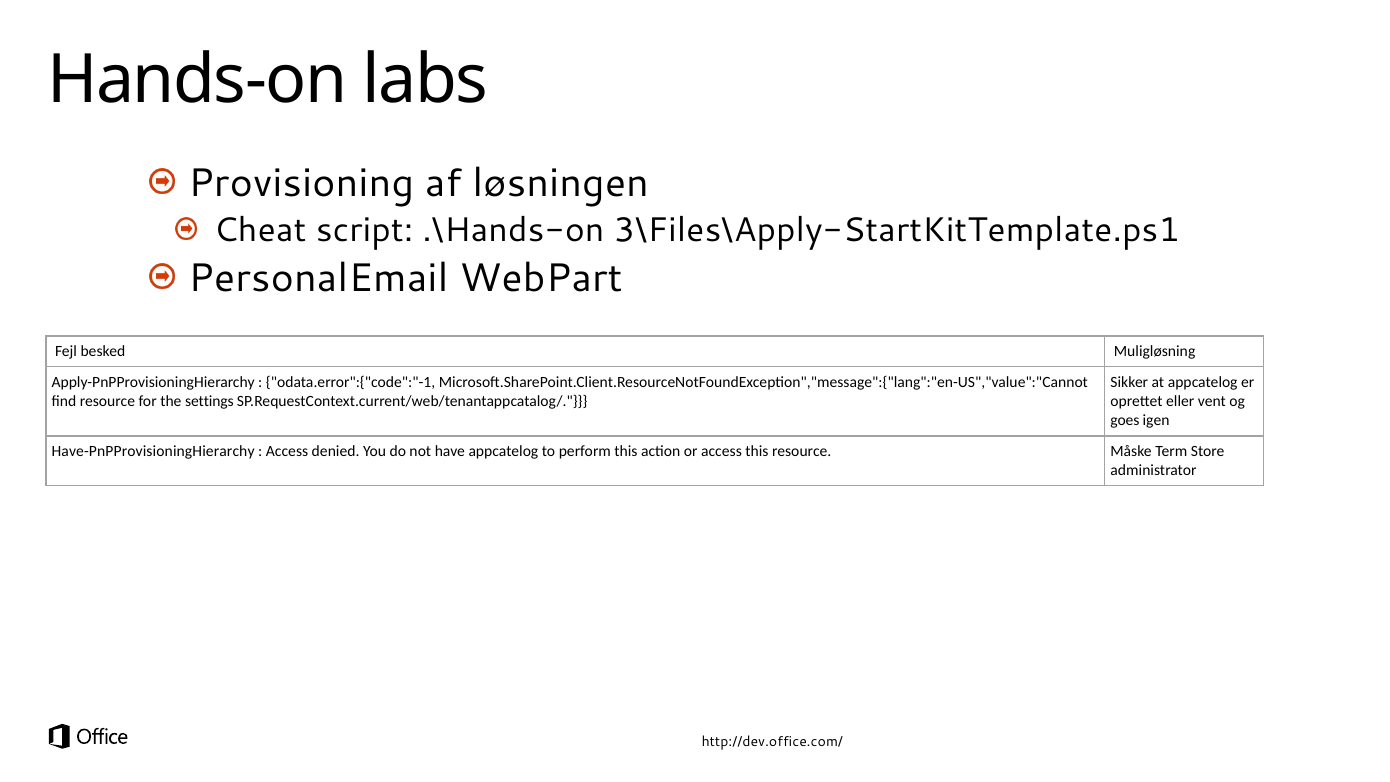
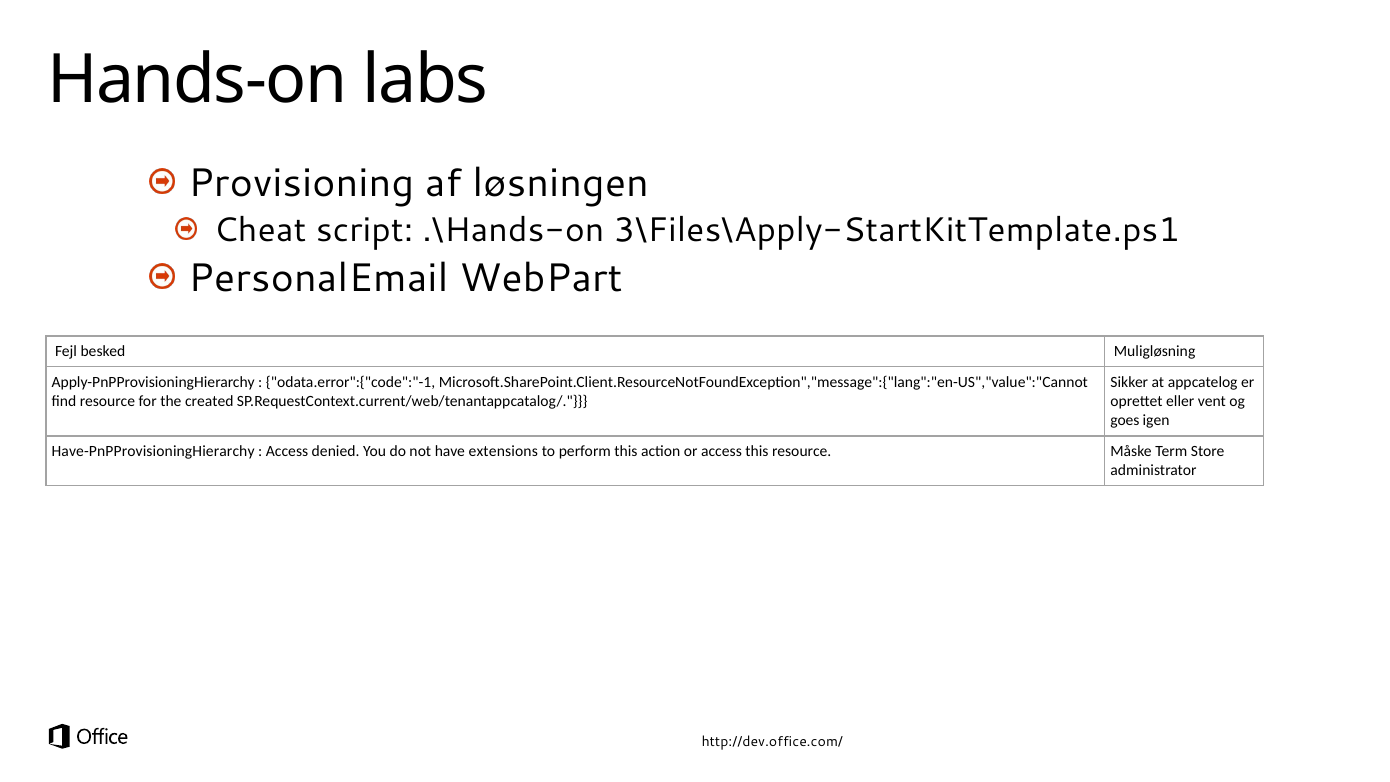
settings: settings -> created
have appcatelog: appcatelog -> extensions
